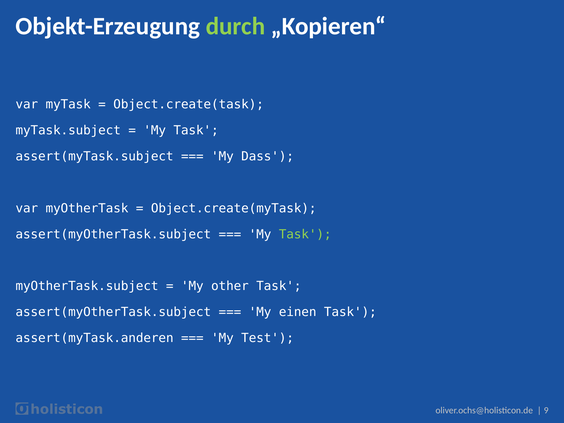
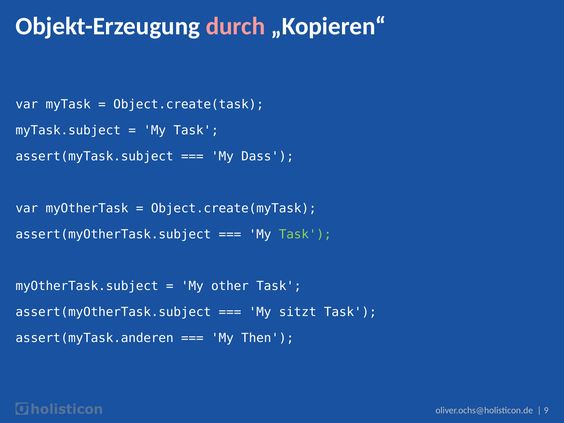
durch colour: light green -> pink
einen: einen -> sitzt
Test: Test -> Then
